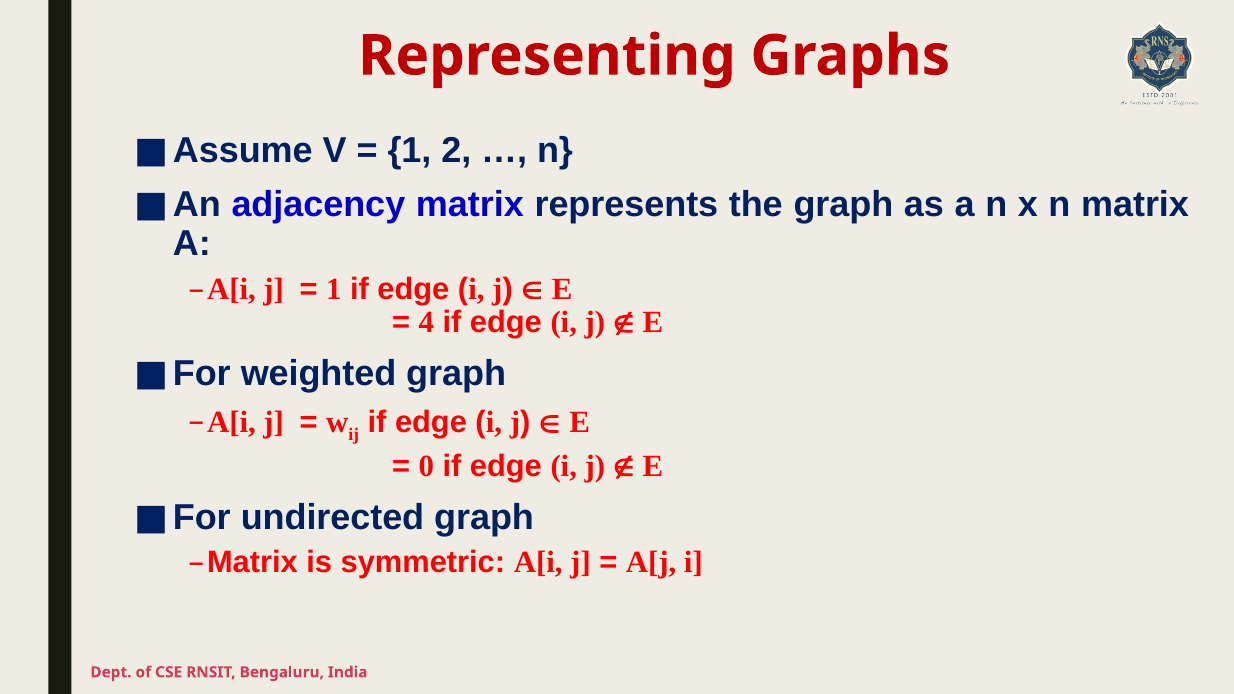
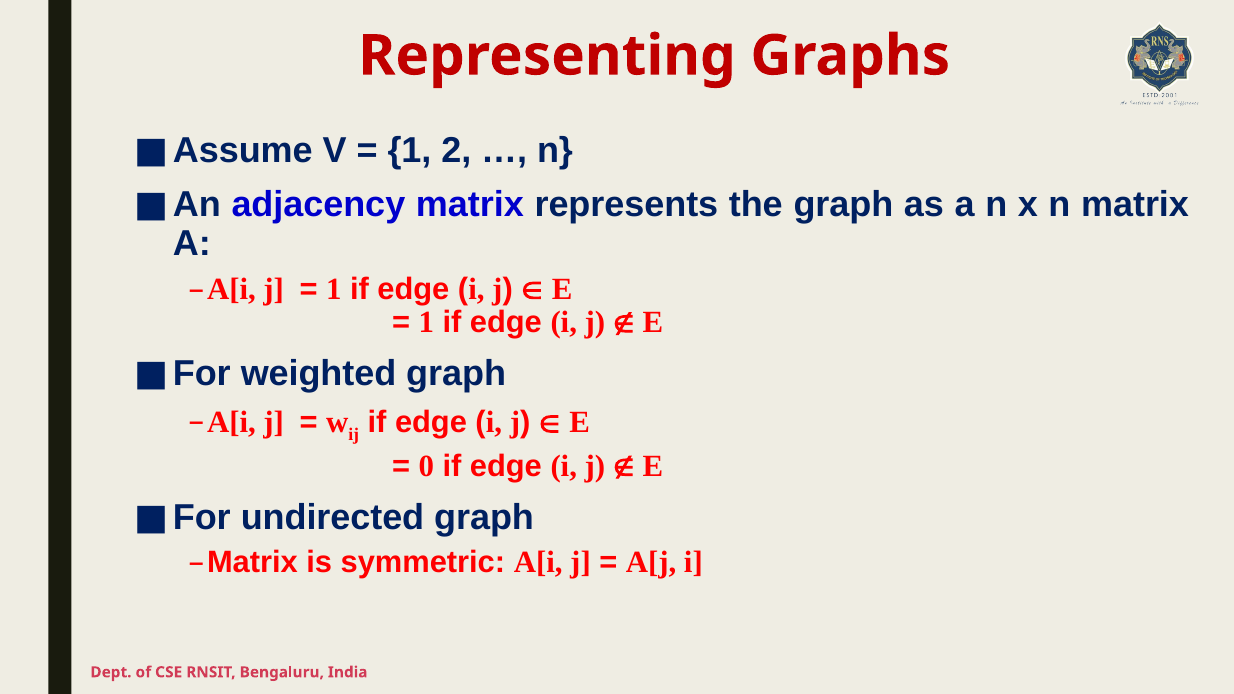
4 at (426, 322): 4 -> 1
